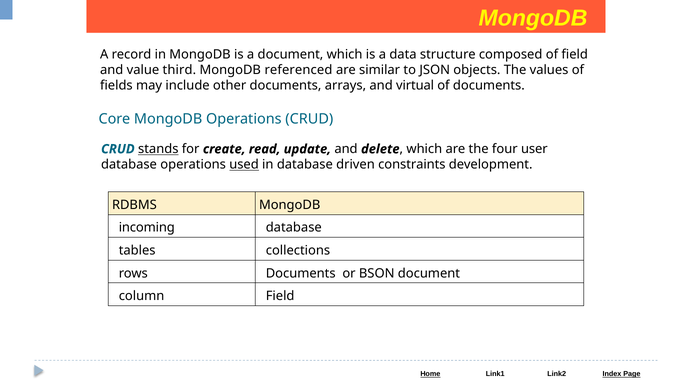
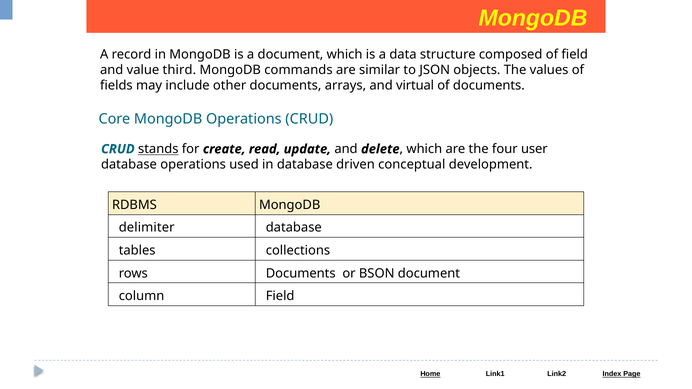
referenced: referenced -> commands
used underline: present -> none
constraints: constraints -> conceptual
incoming: incoming -> delimiter
